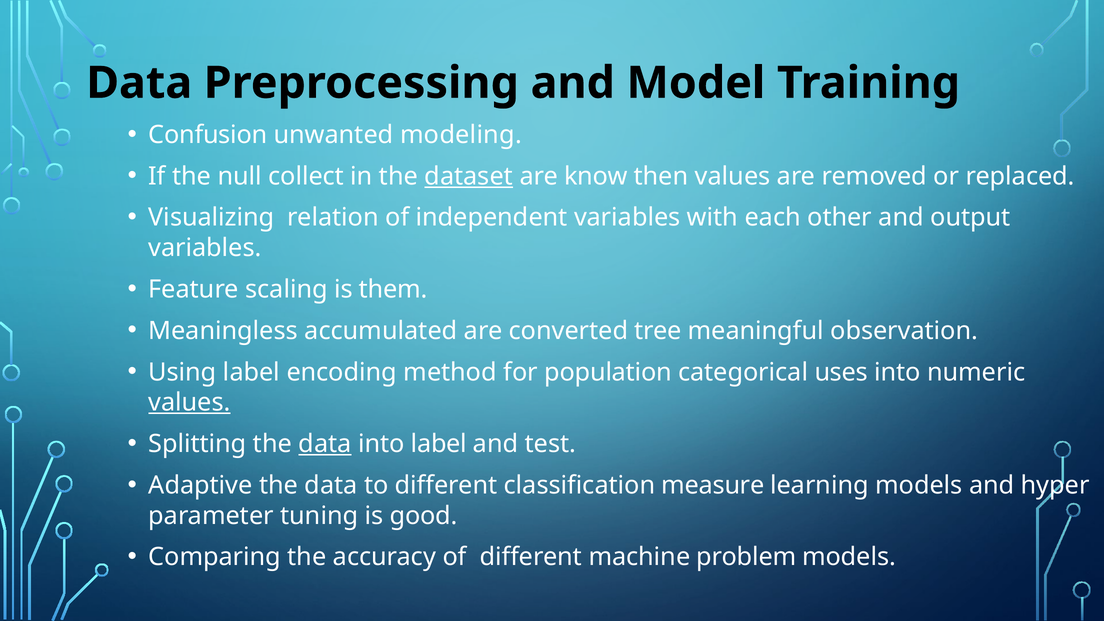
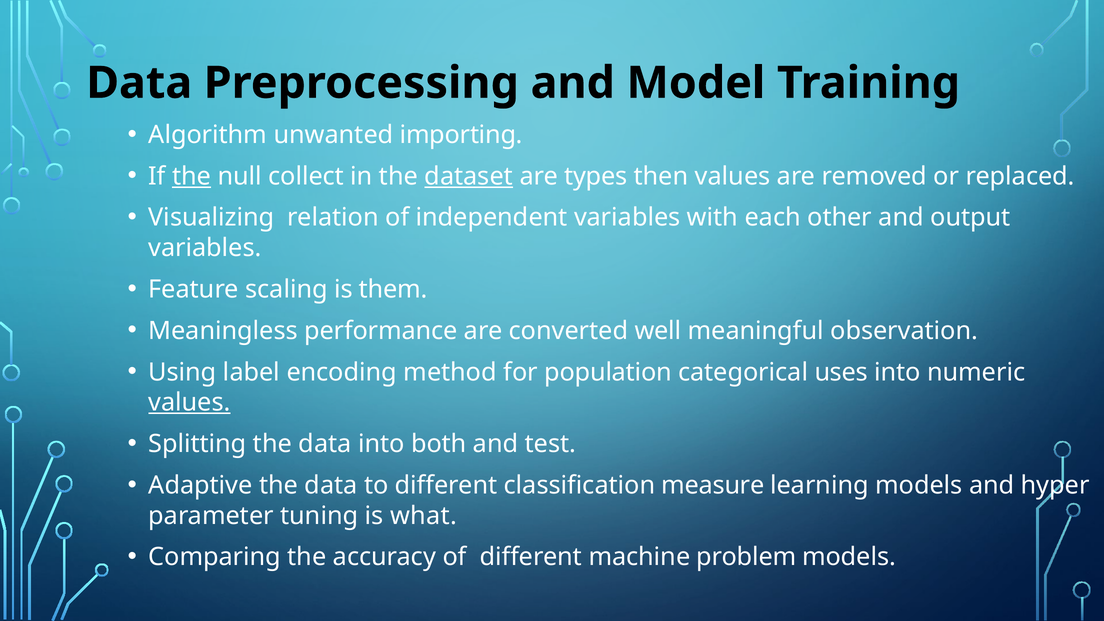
Confusion: Confusion -> Algorithm
modeling: modeling -> importing
the at (192, 176) underline: none -> present
know: know -> types
accumulated: accumulated -> performance
tree: tree -> well
data at (325, 444) underline: present -> none
into label: label -> both
good: good -> what
